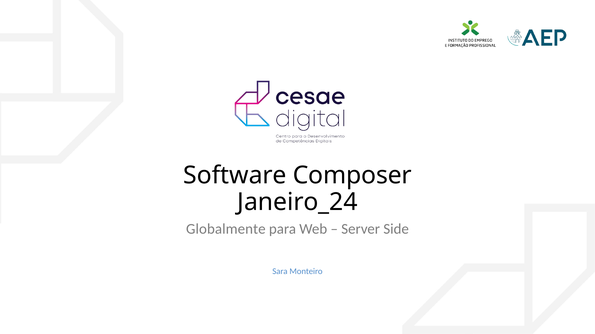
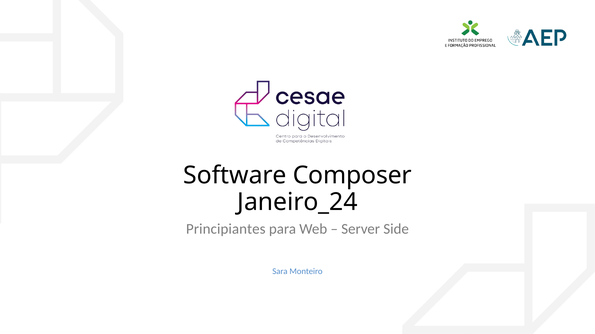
Globalmente: Globalmente -> Principiantes
